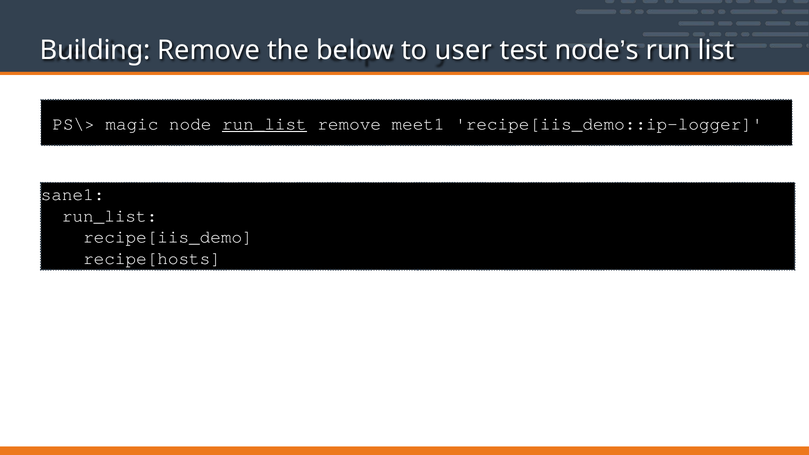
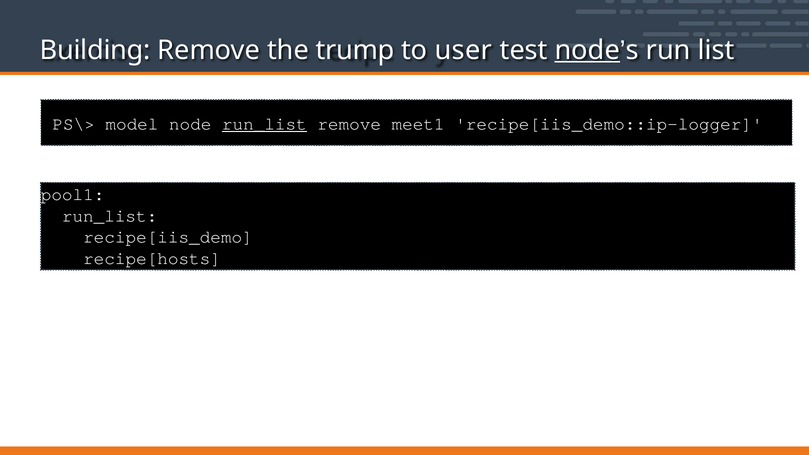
below: below -> trump
node at (587, 50) underline: none -> present
magic: magic -> model
sane1: sane1 -> pool1
